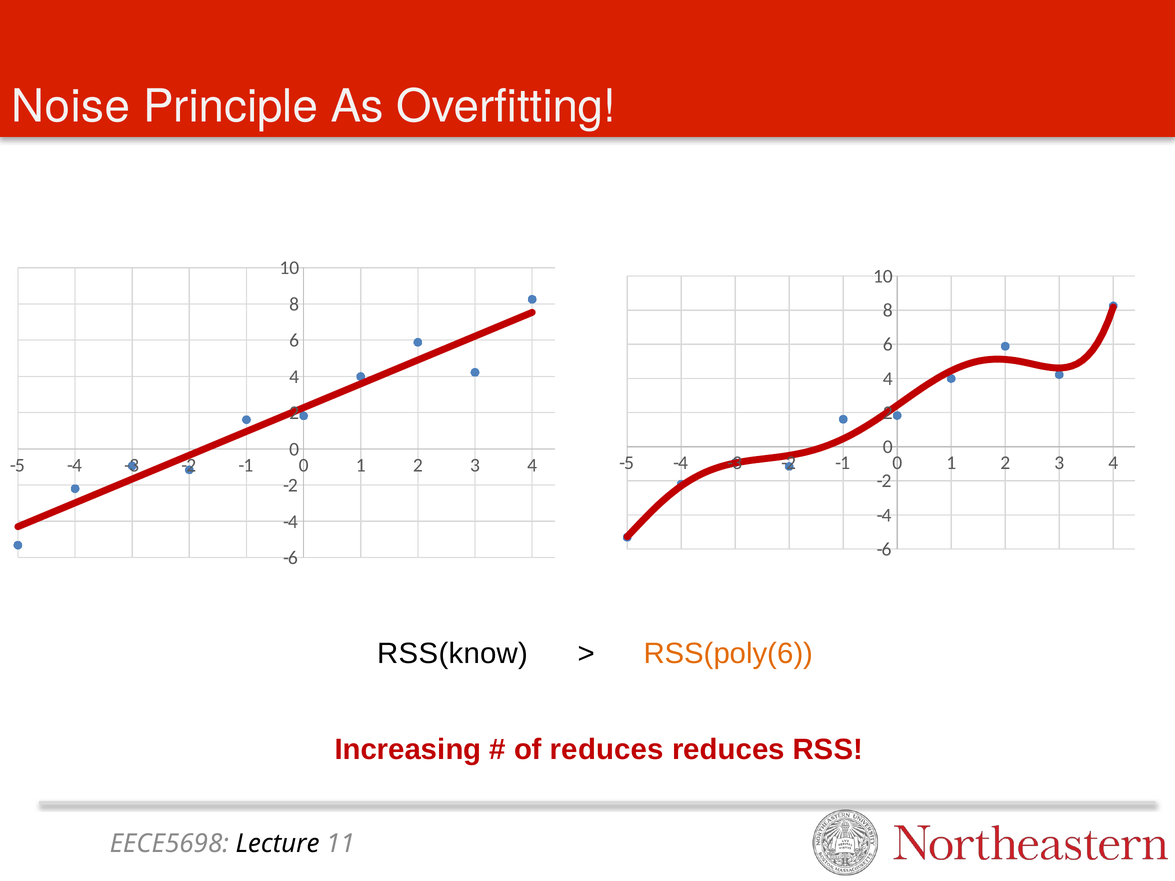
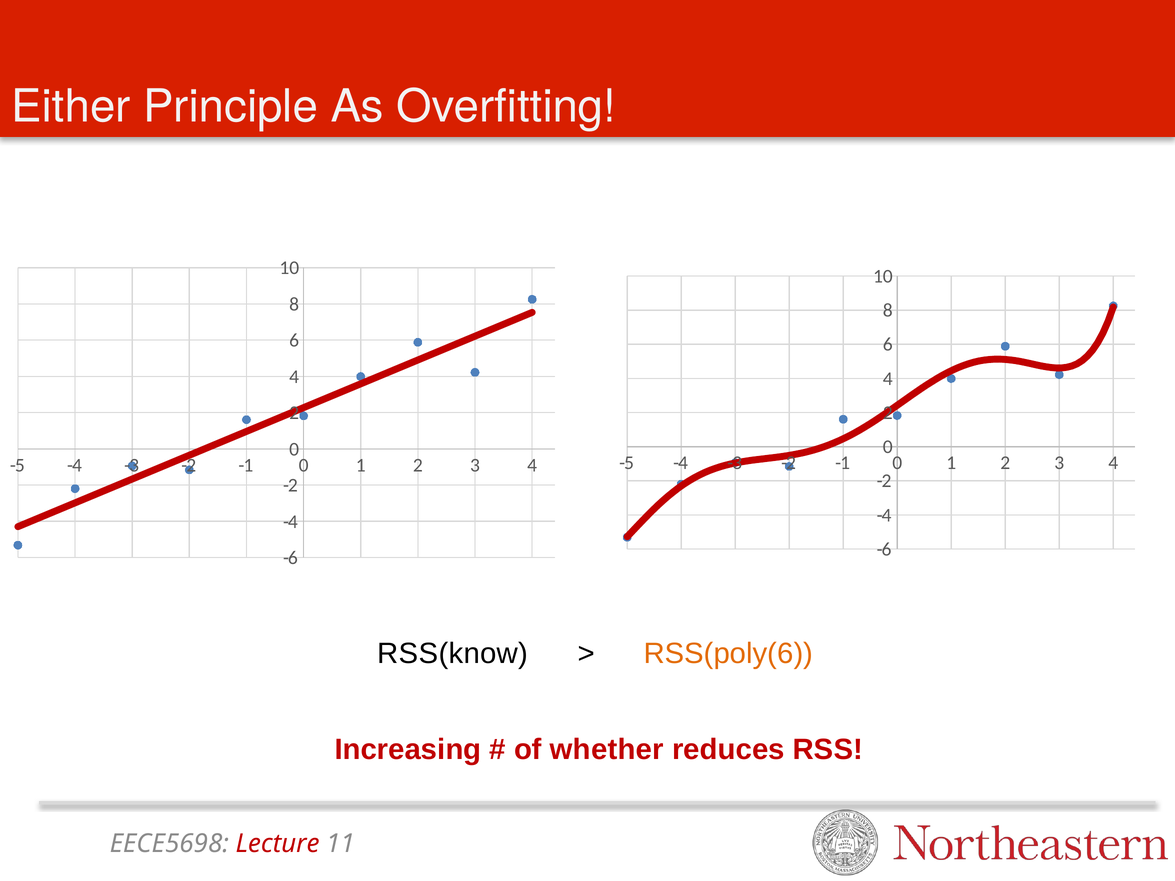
Noise: Noise -> Either
of reduces: reduces -> whether
Lecture colour: black -> red
